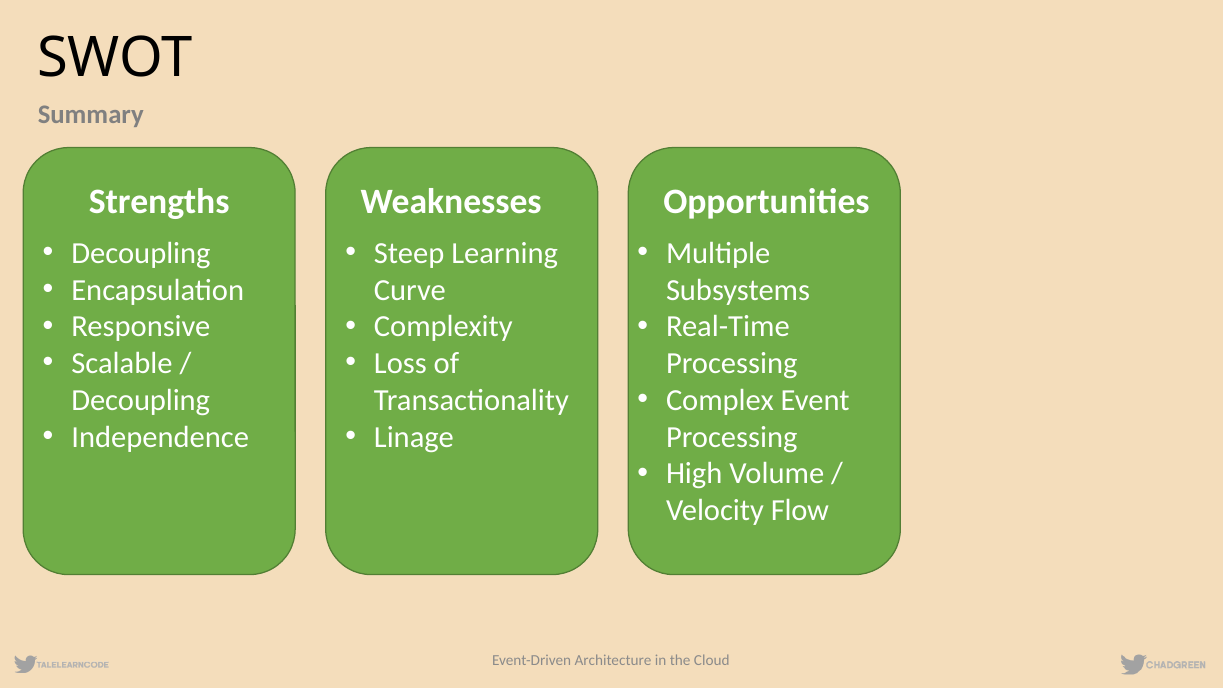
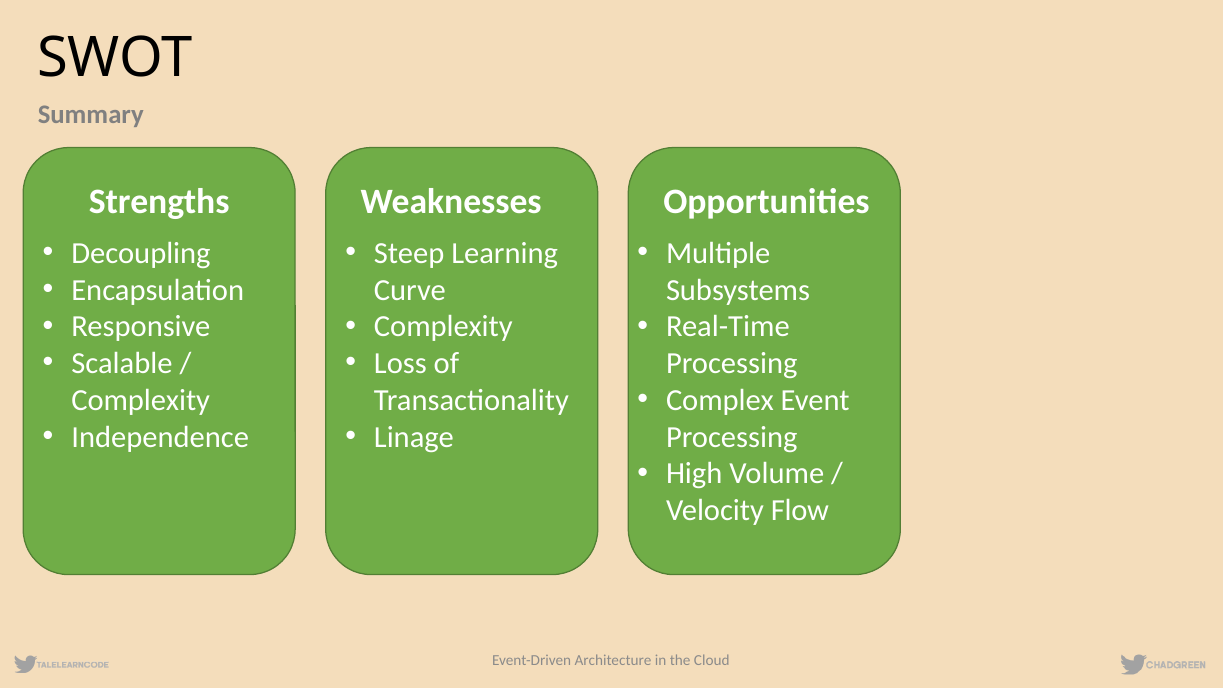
Decoupling at (141, 400): Decoupling -> Complexity
